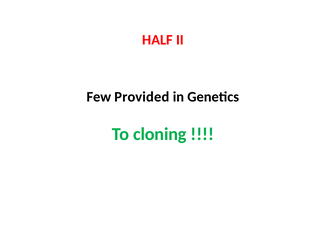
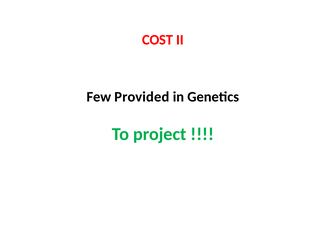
HALF: HALF -> COST
cloning: cloning -> project
